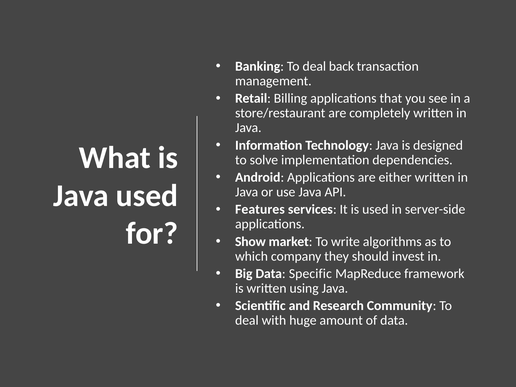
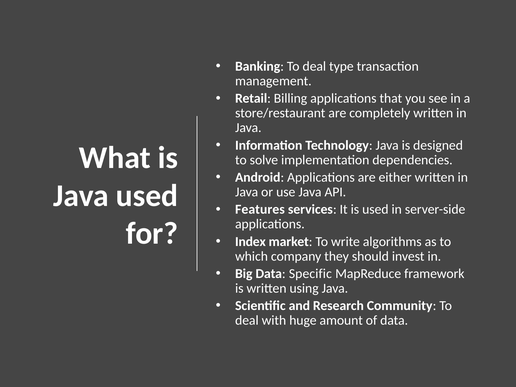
back: back -> type
Show: Show -> Index
